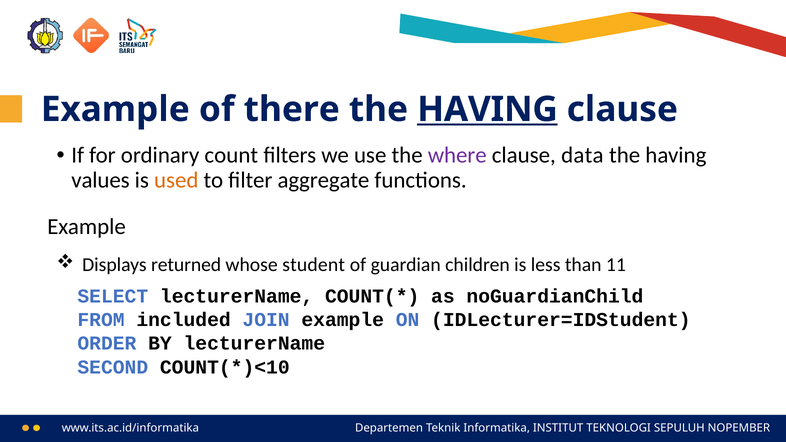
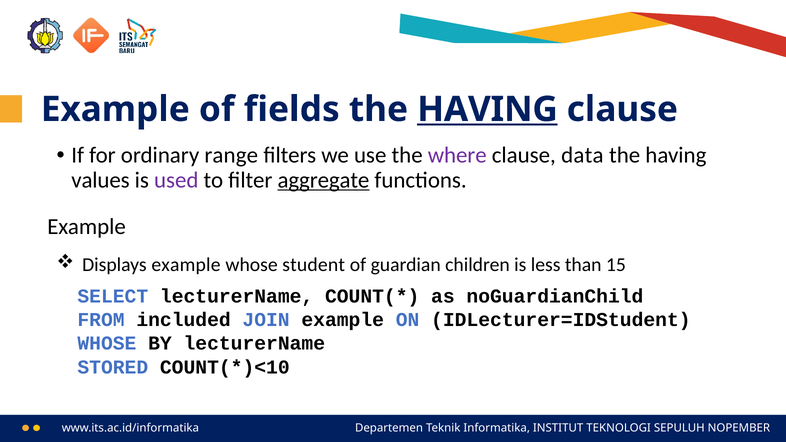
there: there -> fields
count: count -> range
used colour: orange -> purple
aggregate underline: none -> present
Displays returned: returned -> example
11: 11 -> 15
ORDER at (107, 344): ORDER -> WHOSE
SECOND: SECOND -> STORED
